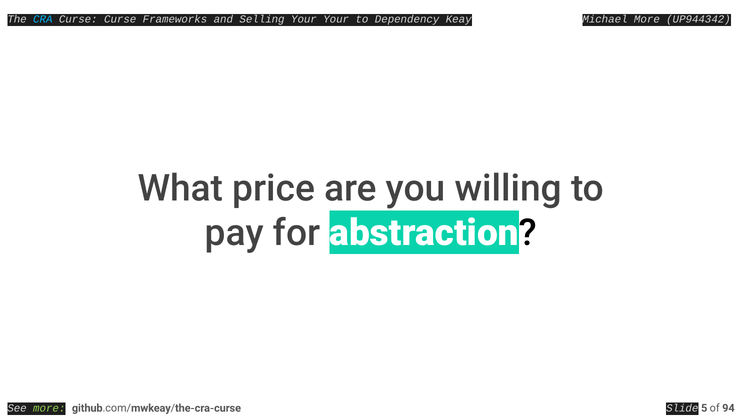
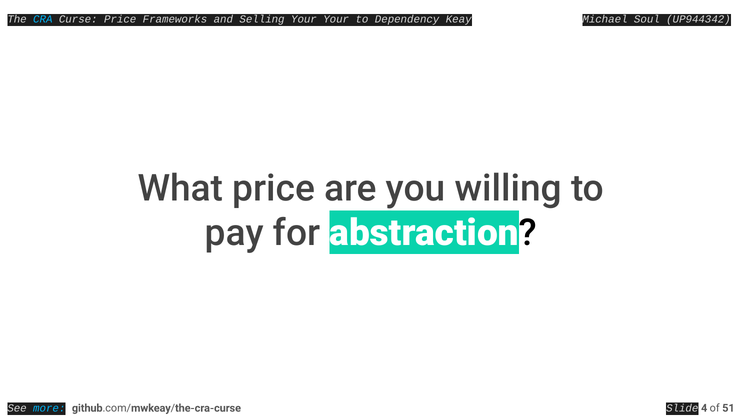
Curse Curse: Curse -> Price
Michael More: More -> Soul
more at (49, 408) colour: light green -> light blue
5: 5 -> 4
94: 94 -> 51
